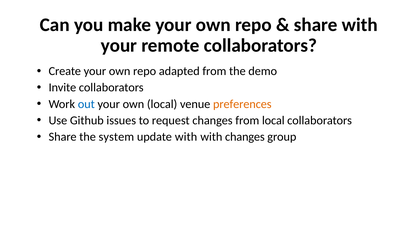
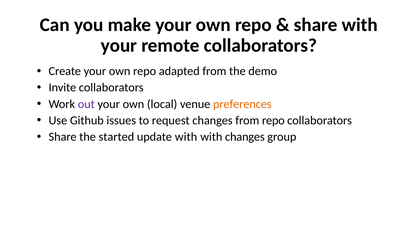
out colour: blue -> purple
from local: local -> repo
system: system -> started
